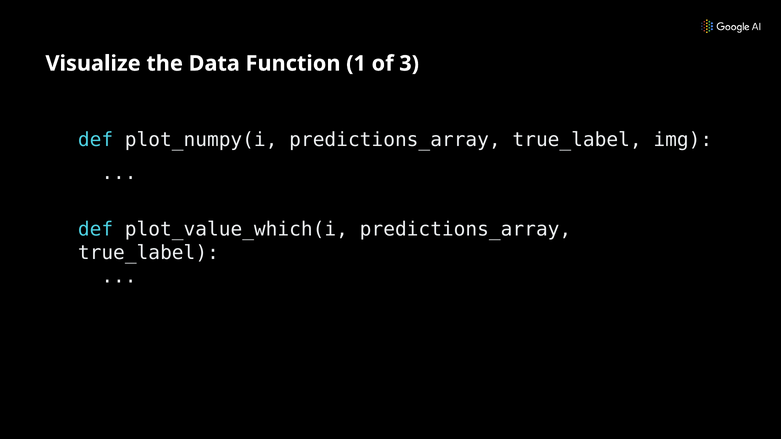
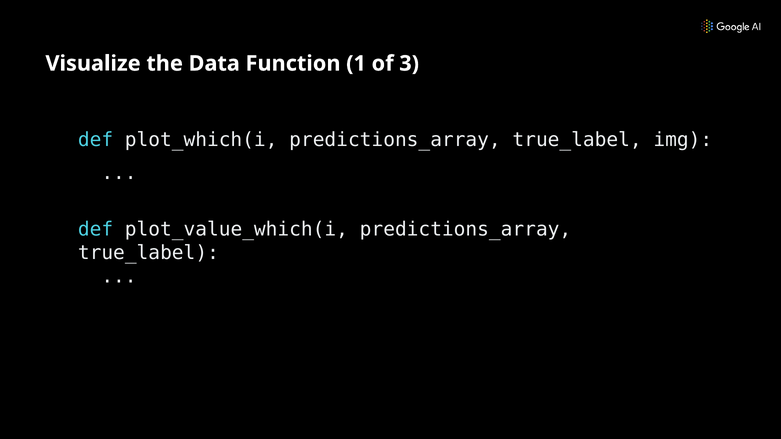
plot_numpy(i: plot_numpy(i -> plot_which(i
